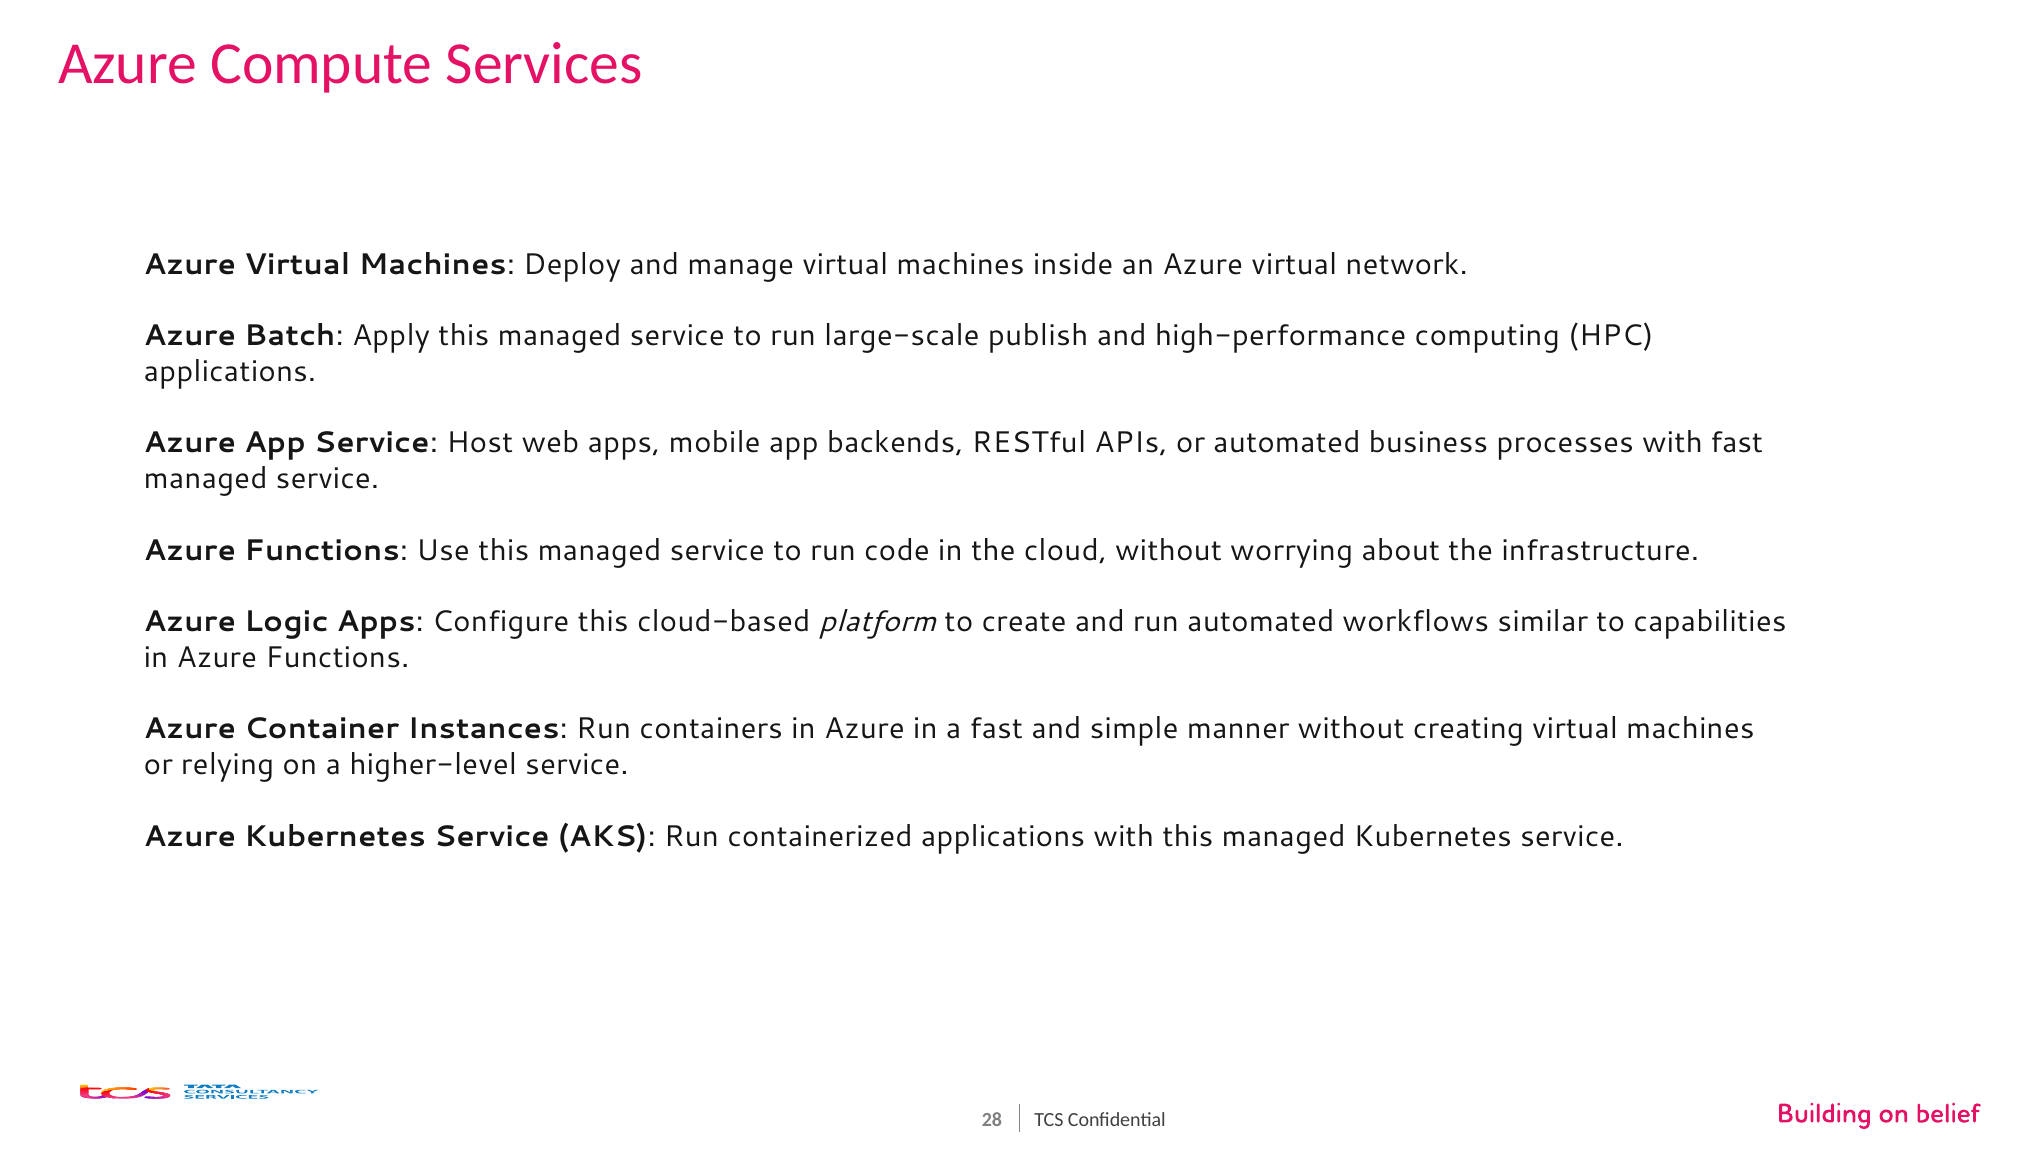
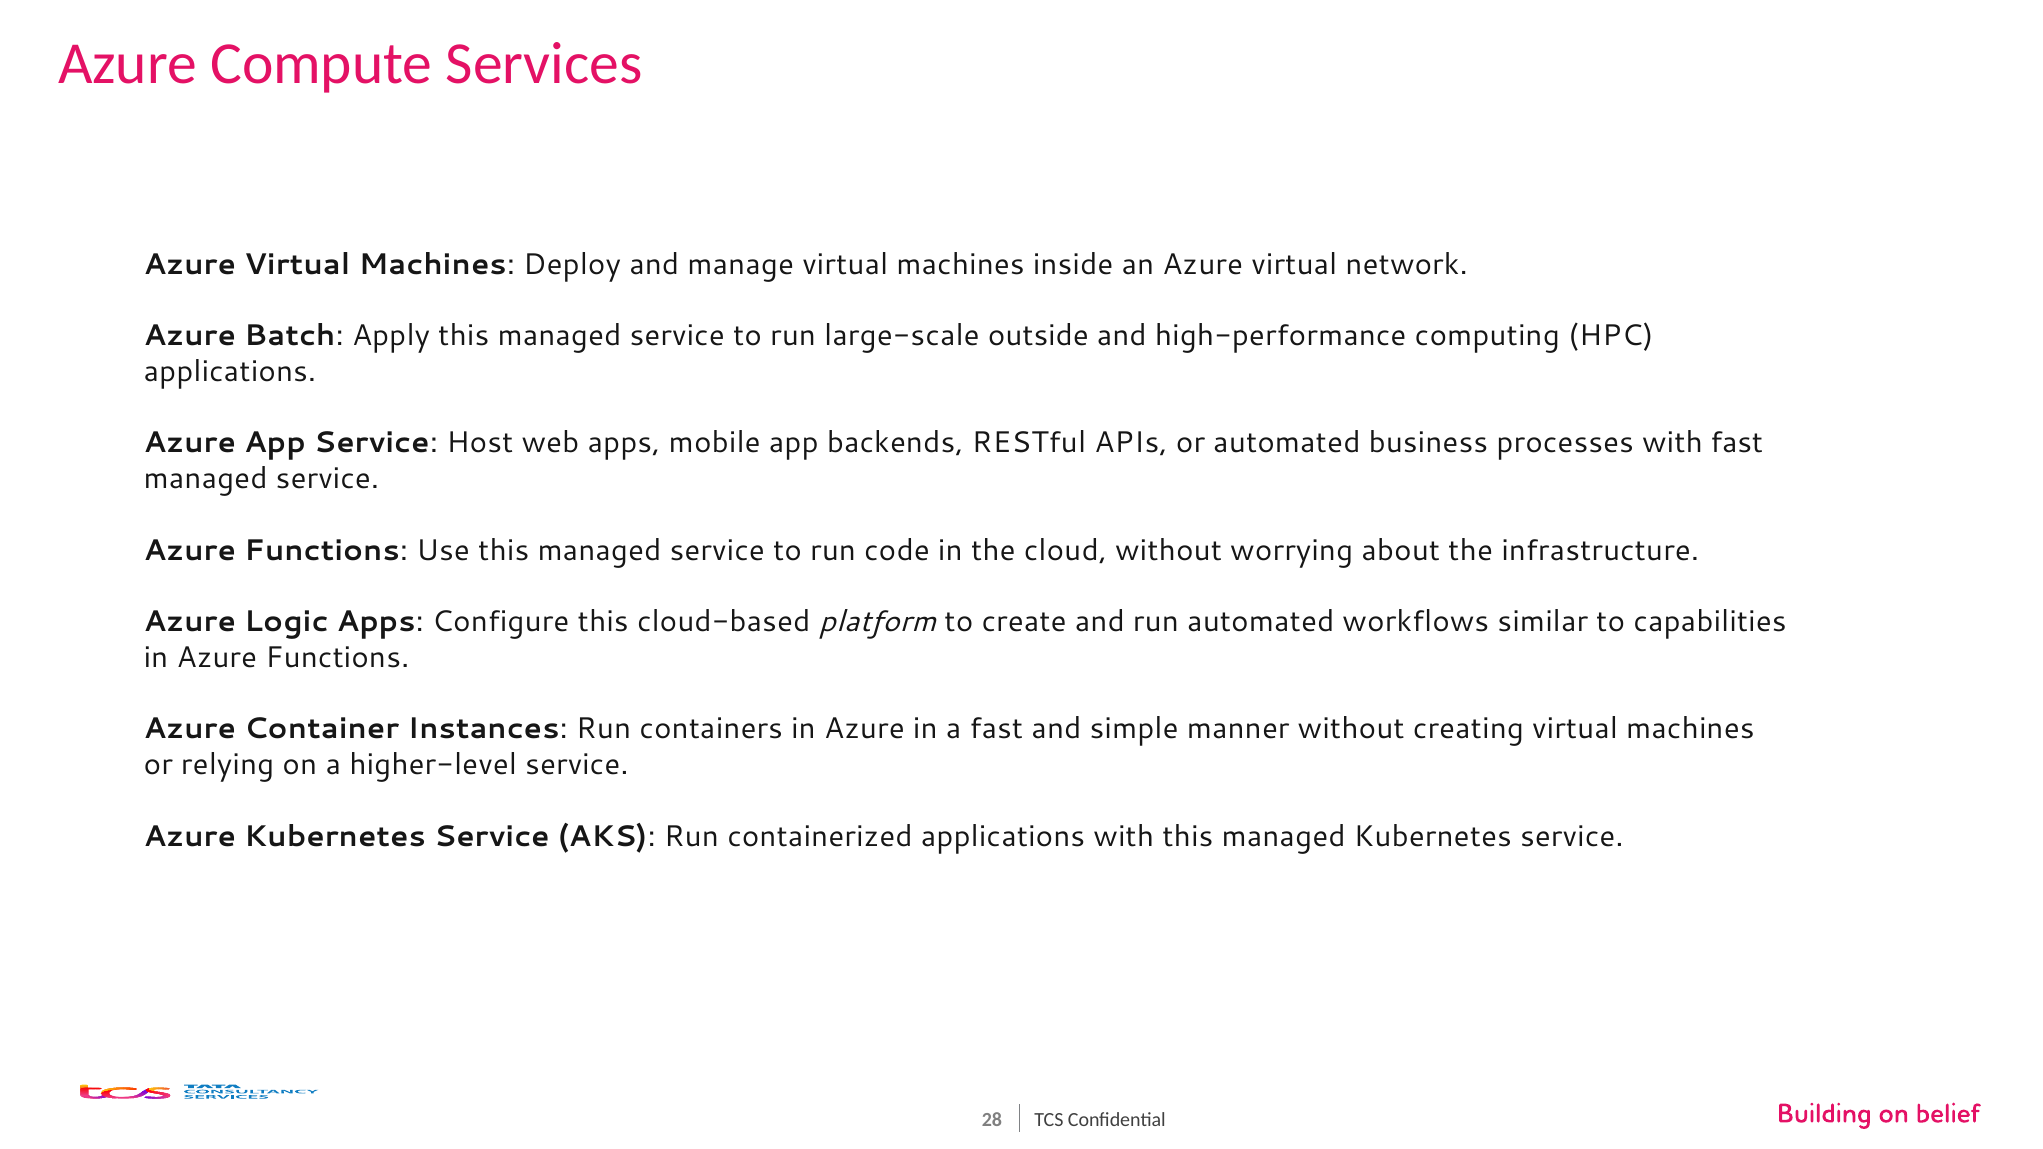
publish: publish -> outside
